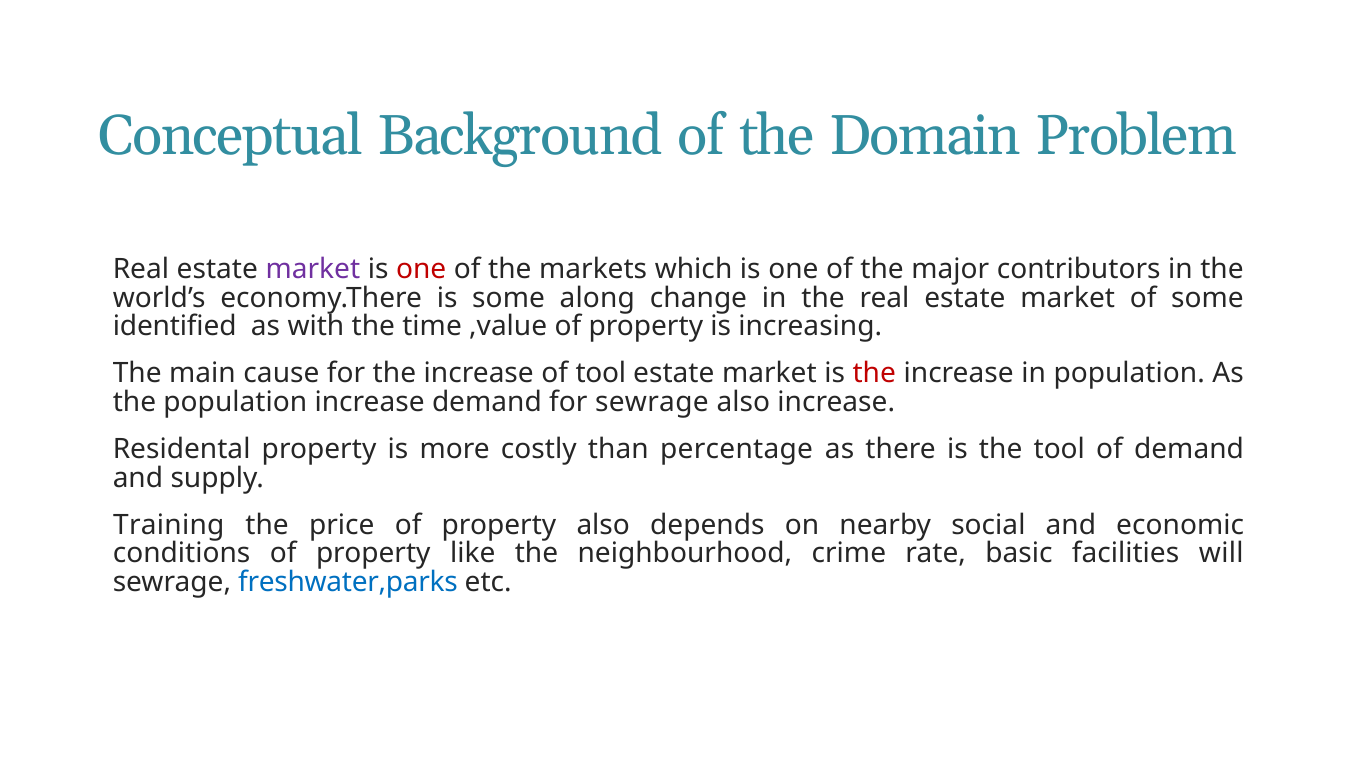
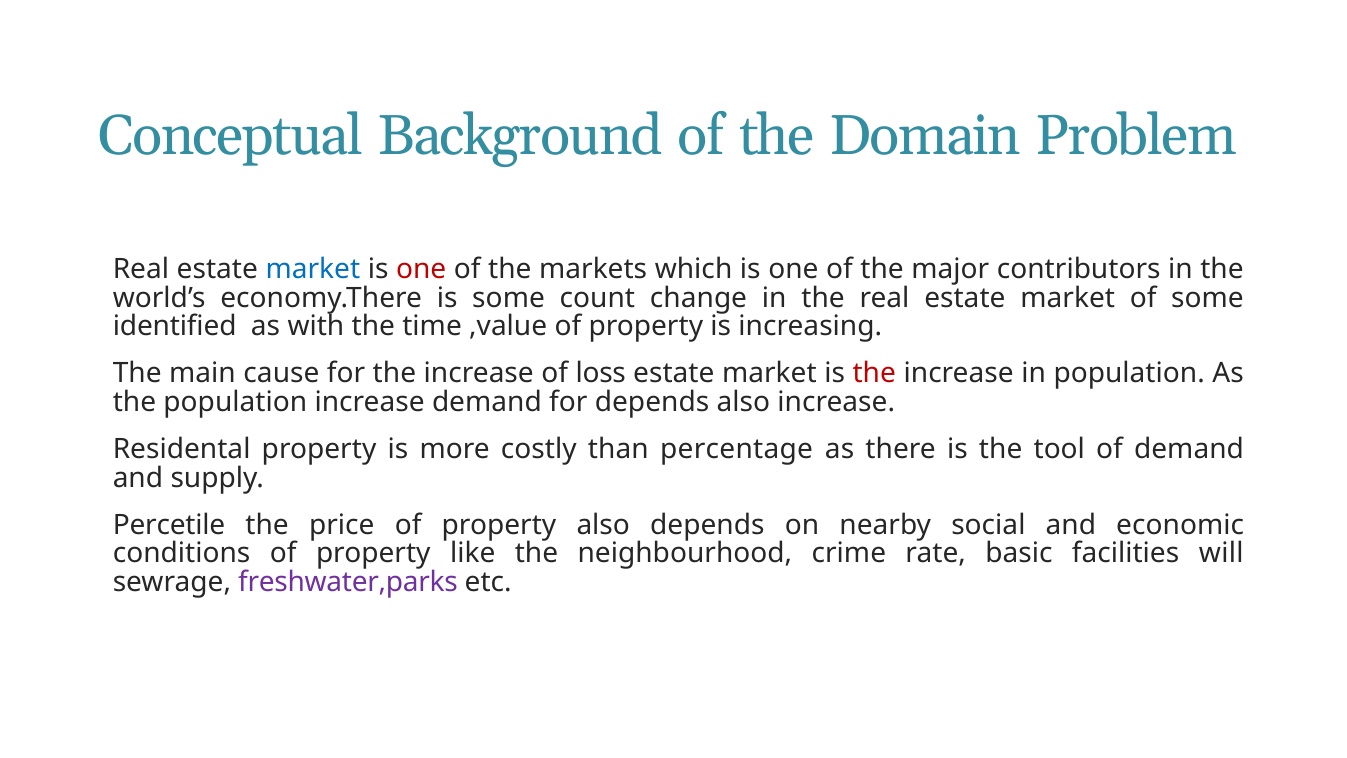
market at (313, 269) colour: purple -> blue
along: along -> count
of tool: tool -> loss
for sewrage: sewrage -> depends
Training: Training -> Percetile
freshwater,parks colour: blue -> purple
